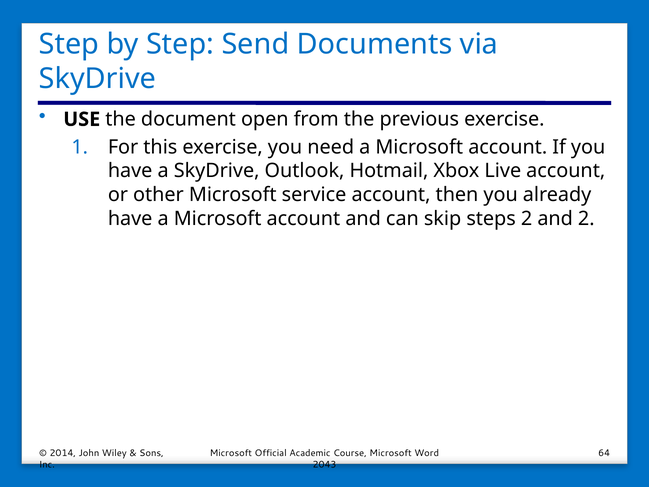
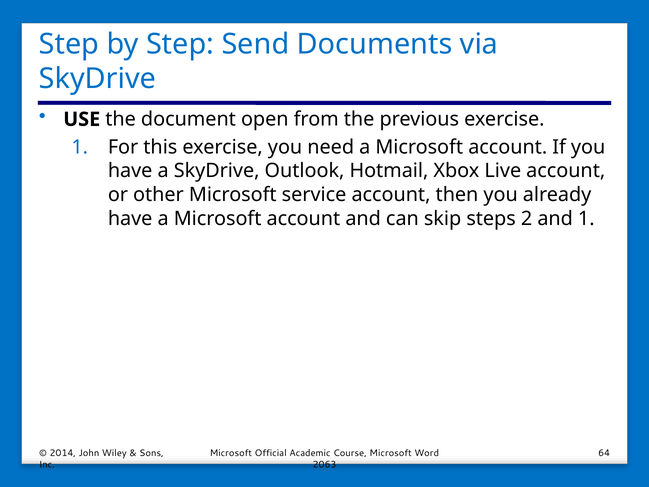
and 2: 2 -> 1
2043: 2043 -> 2063
